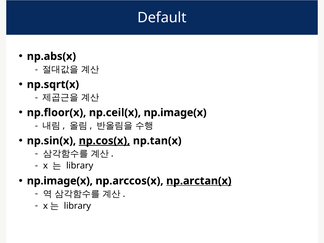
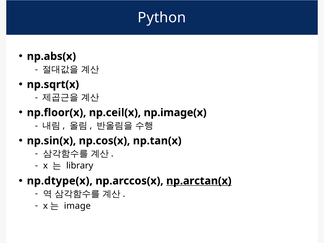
Default: Default -> Python
np.cos(x underline: present -> none
np.image(x at (60, 181): np.image(x -> np.dtype(x
library at (77, 206): library -> image
